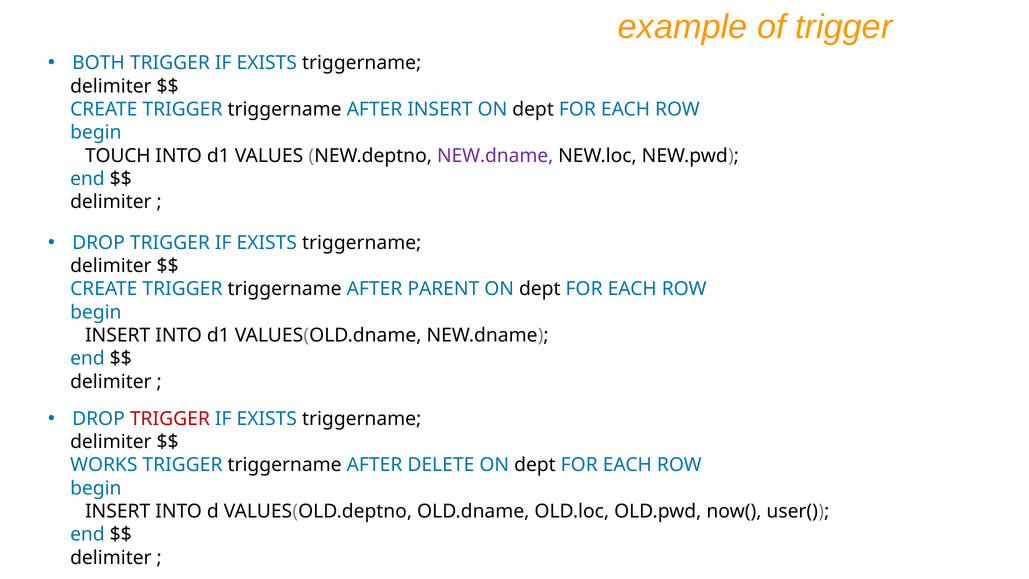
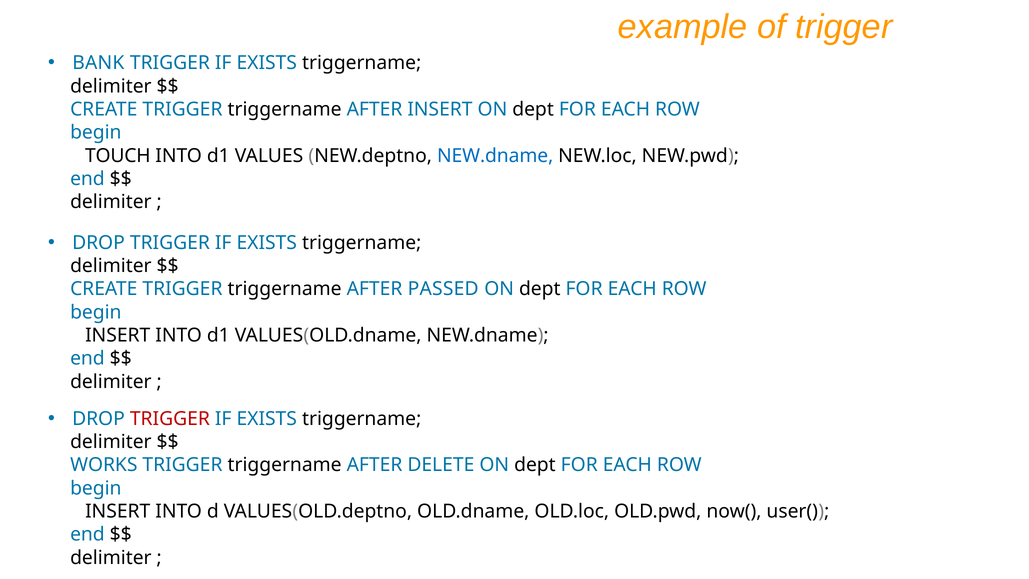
BOTH: BOTH -> BANK
NEW.dname at (495, 156) colour: purple -> blue
PARENT: PARENT -> PASSED
